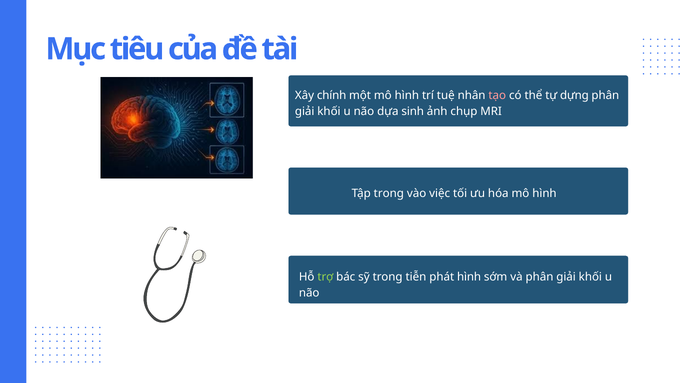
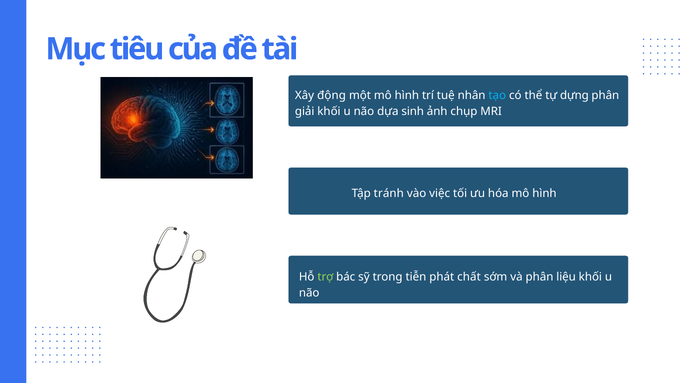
chính: chính -> động
tạo colour: pink -> light blue
Tập trong: trong -> tránh
phát hình: hình -> chất
và phân giải: giải -> liệu
